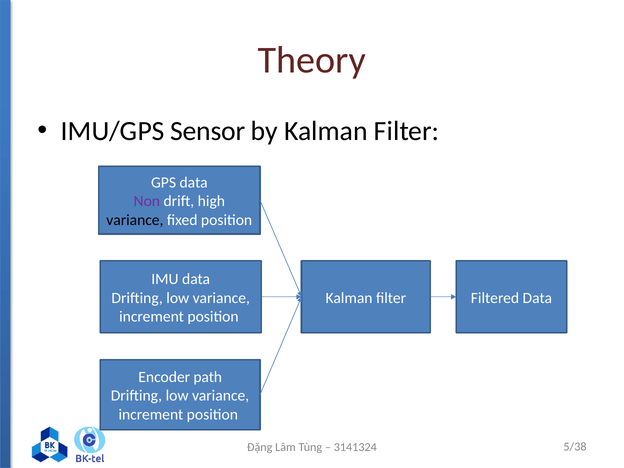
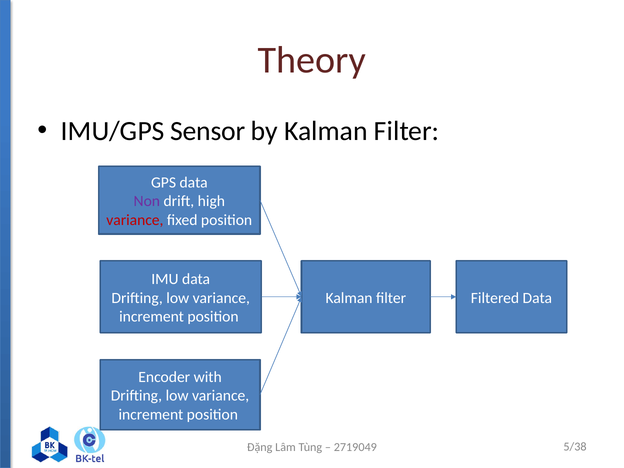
variance at (135, 220) colour: black -> red
path: path -> with
3141324: 3141324 -> 2719049
